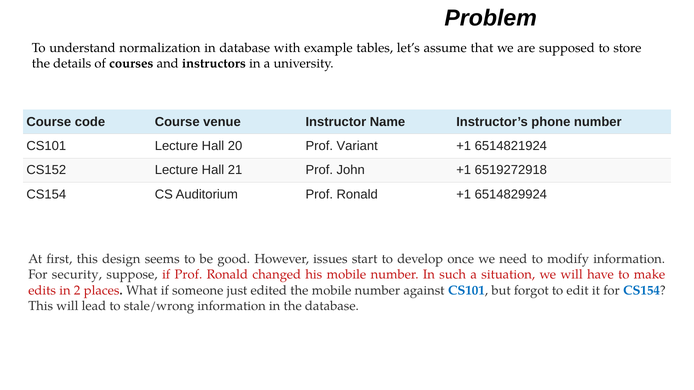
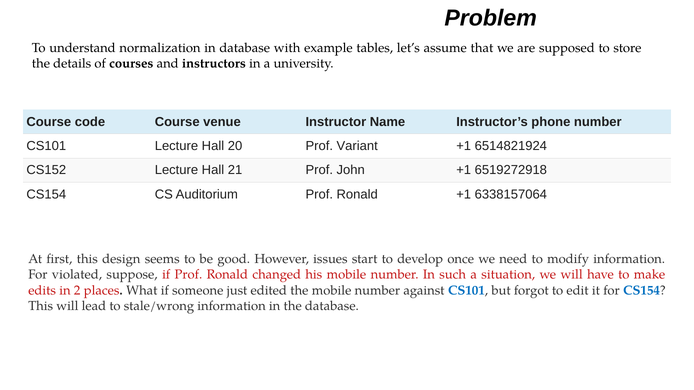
6514829924: 6514829924 -> 6338157064
security: security -> violated
